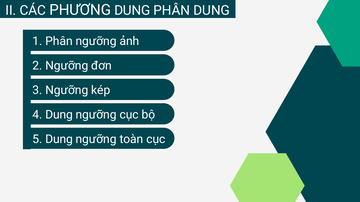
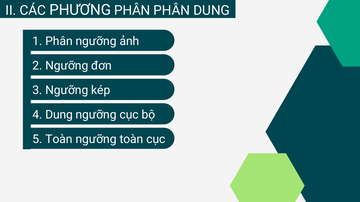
PHƯƠNG DUNG: DUNG -> PHÂN
5 Dung: Dung -> Toàn
